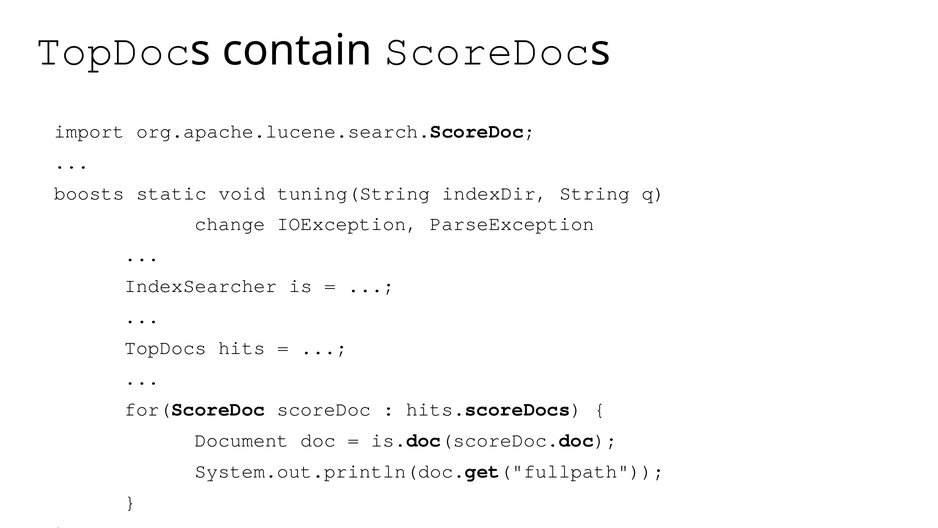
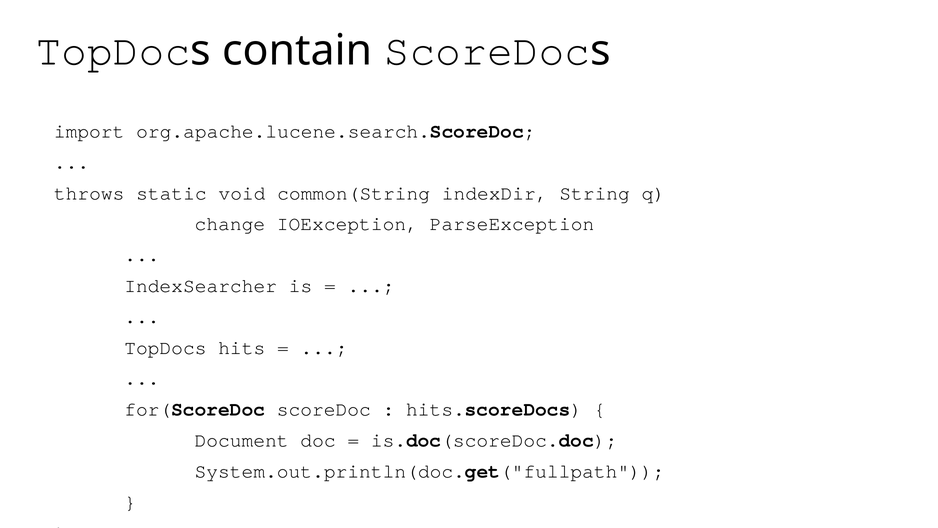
boosts: boosts -> throws
tuning(String: tuning(String -> common(String
